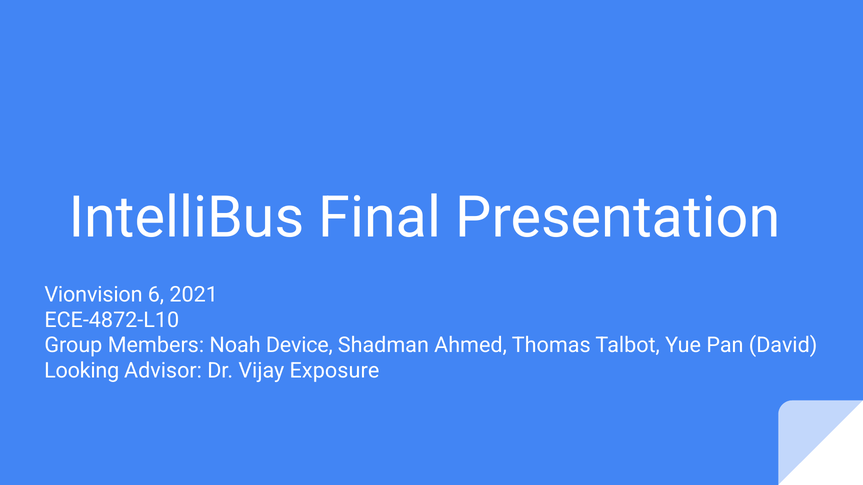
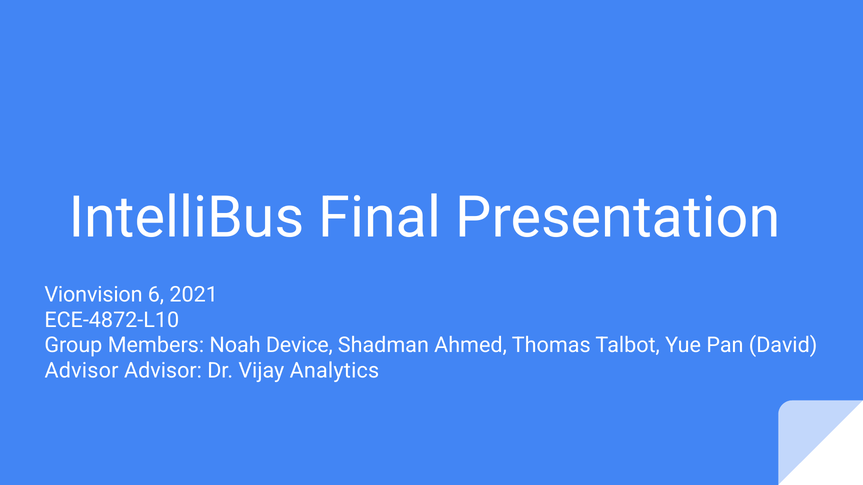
Looking at (82, 371): Looking -> Advisor
Exposure: Exposure -> Analytics
